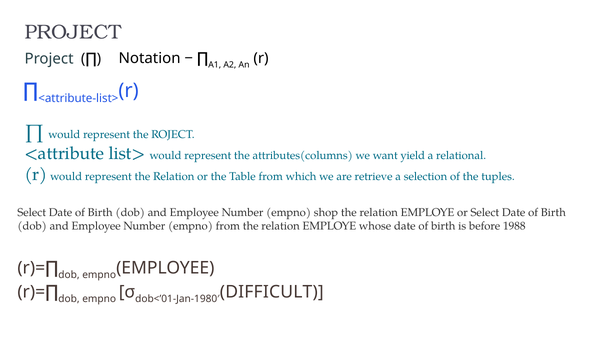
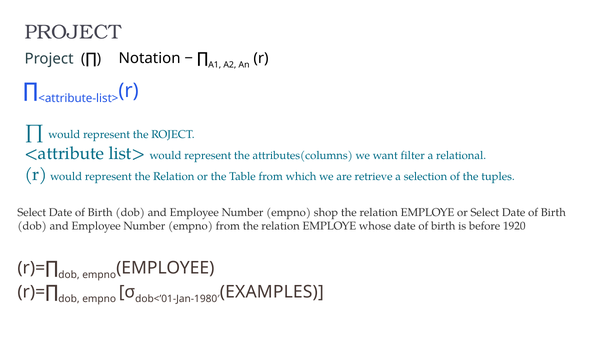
yield: yield -> filter
1988: 1988 -> 1920
DIFFICULT: DIFFICULT -> EXAMPLES
